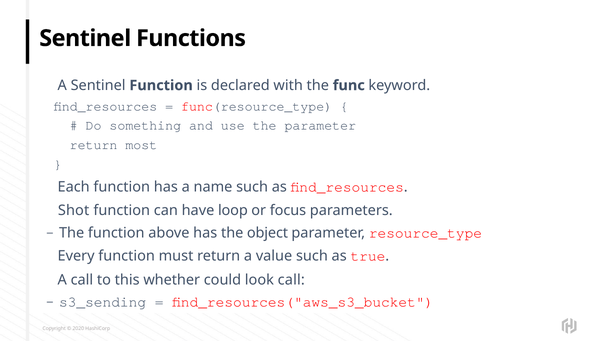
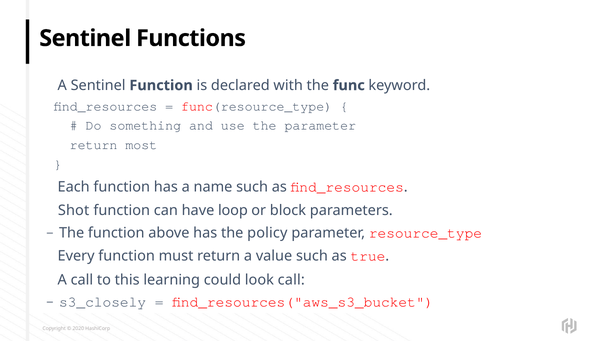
focus: focus -> block
object: object -> policy
whether: whether -> learning
s3_sending: s3_sending -> s3_closely
